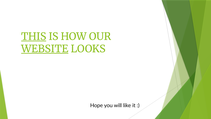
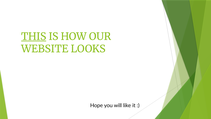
WEBSITE underline: present -> none
